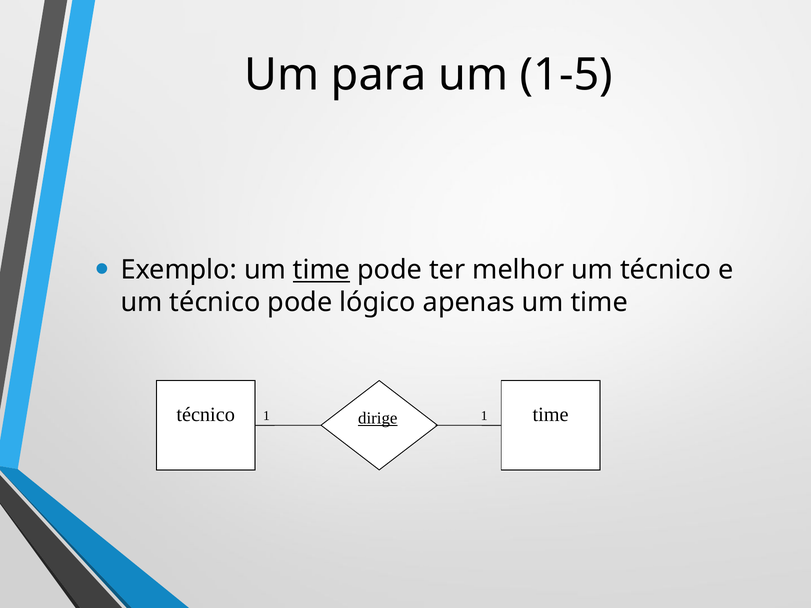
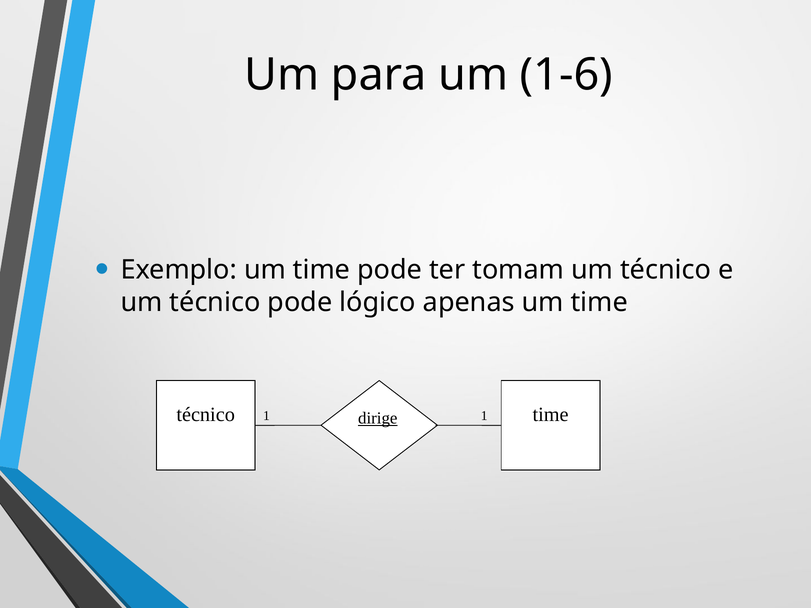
1-5: 1-5 -> 1-6
time at (322, 270) underline: present -> none
melhor: melhor -> tomam
